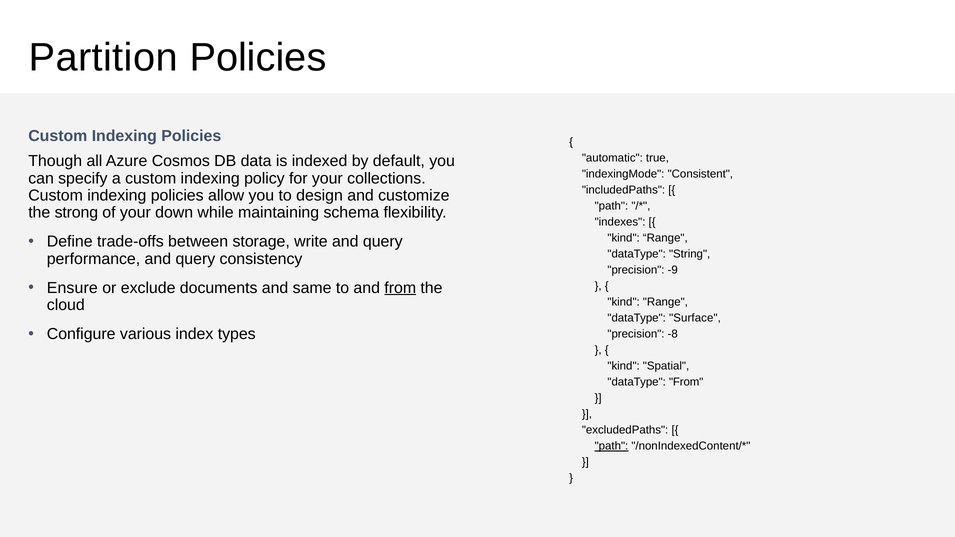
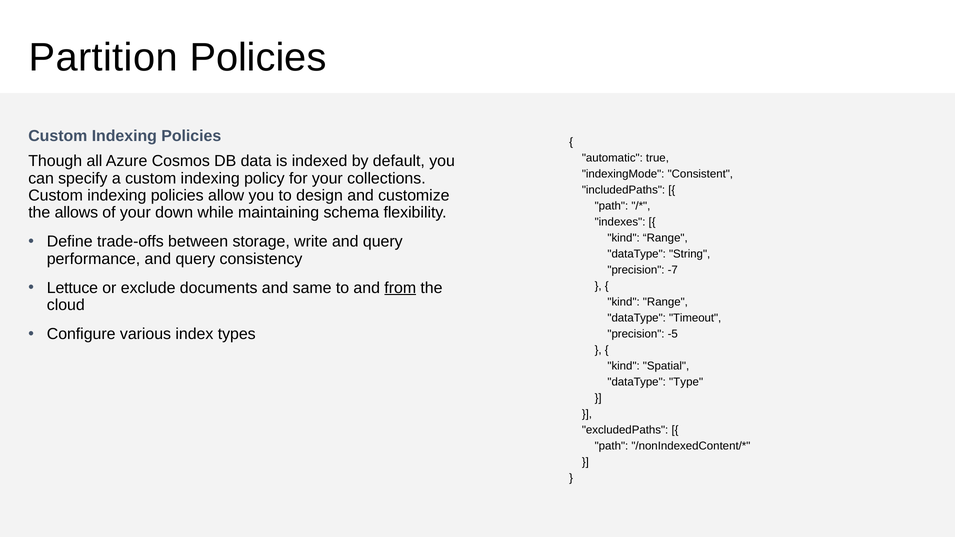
strong: strong -> allows
-9: -9 -> -7
Ensure: Ensure -> Lettuce
Surface: Surface -> Timeout
-8: -8 -> -5
dataType From: From -> Type
path at (611, 446) underline: present -> none
